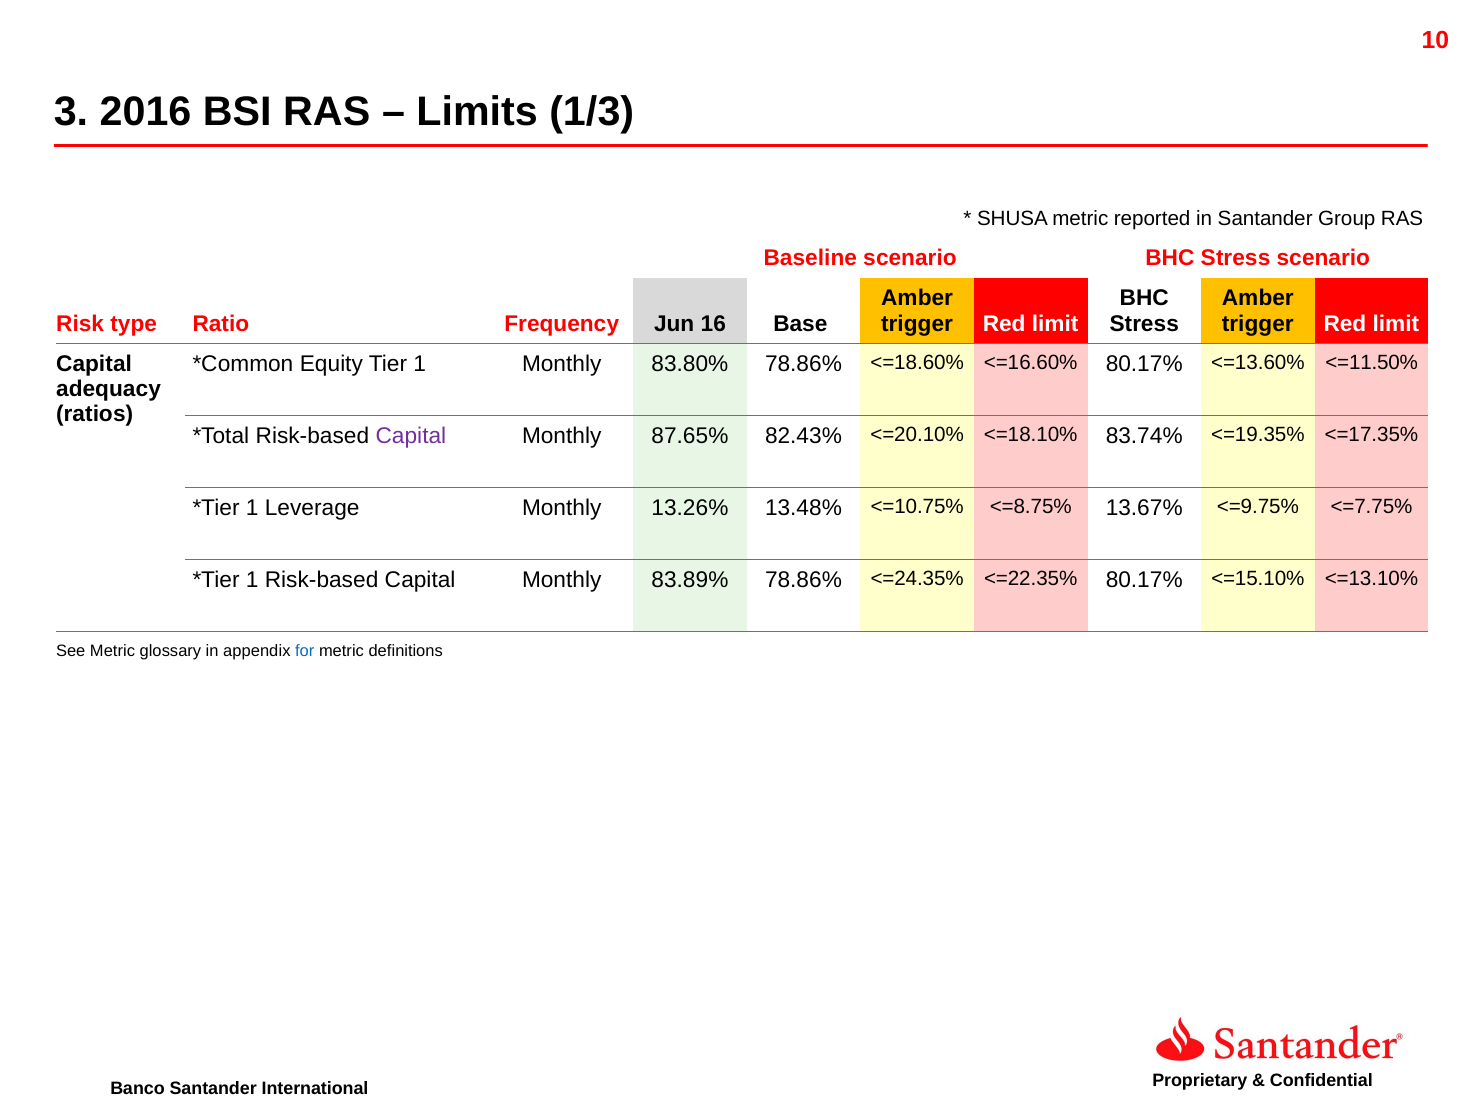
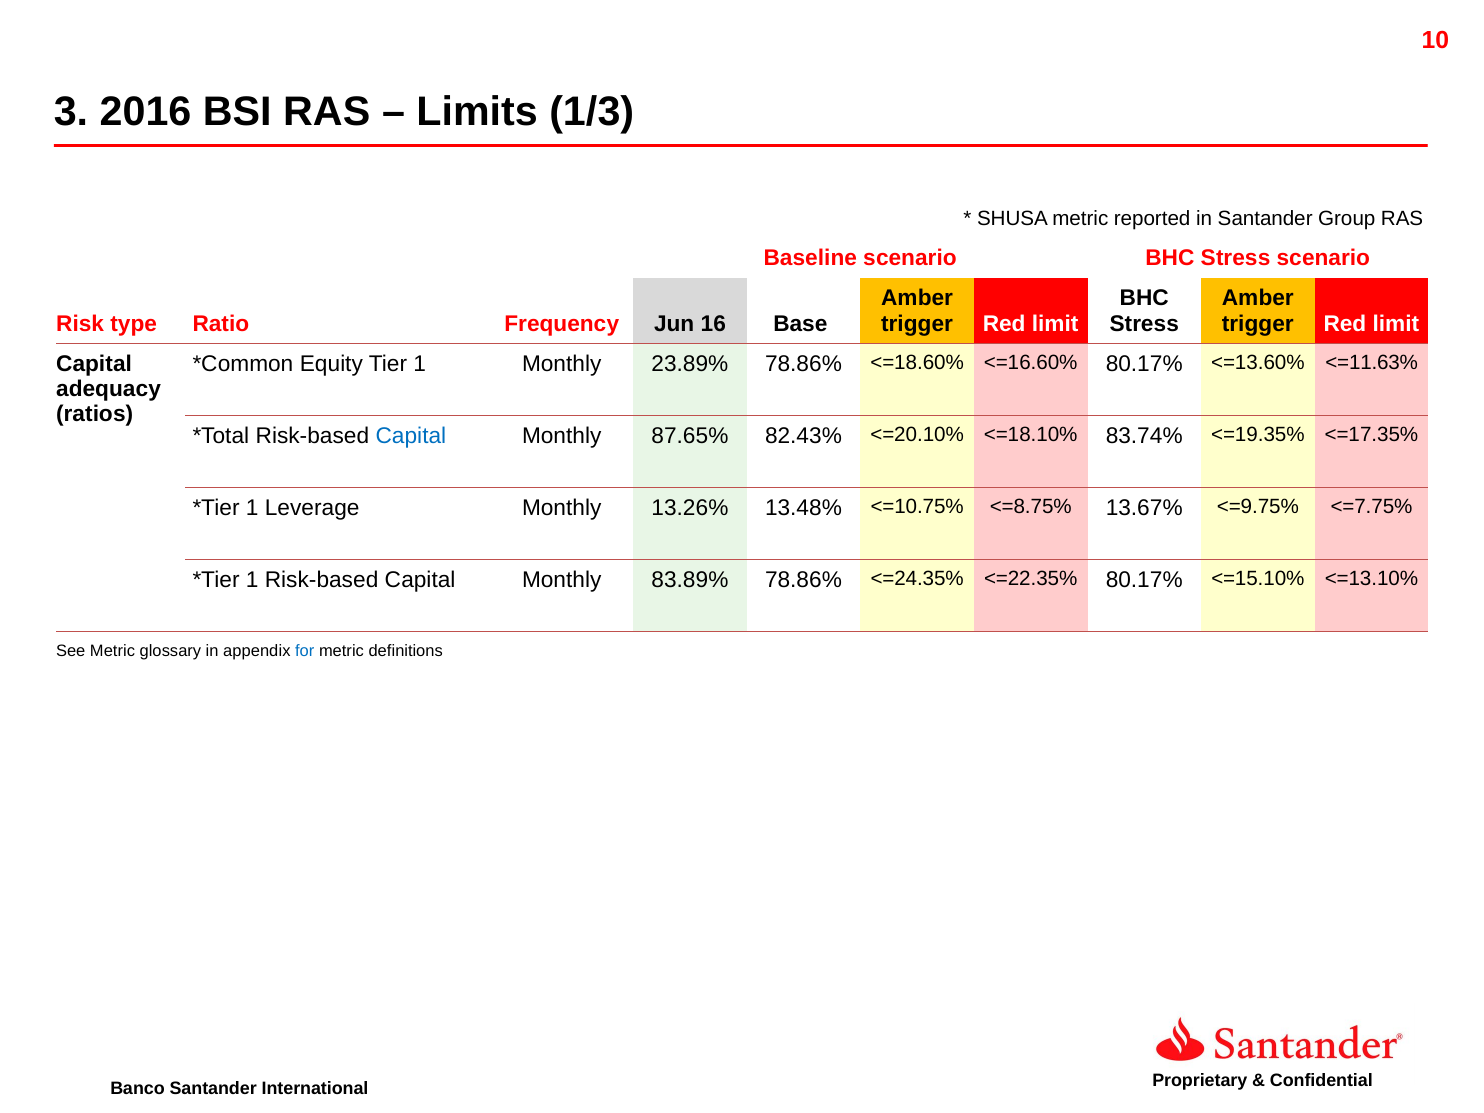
83.80%: 83.80% -> 23.89%
<=11.50%: <=11.50% -> <=11.63%
Capital at (411, 436) colour: purple -> blue
